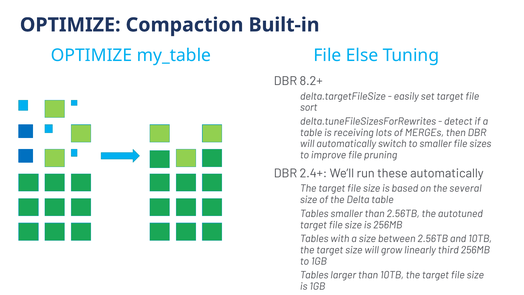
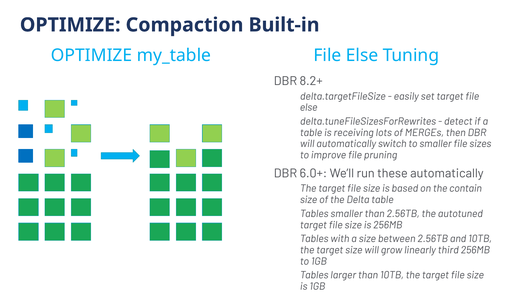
sort at (309, 107): sort -> else
2.4+: 2.4+ -> 6.0+
several: several -> contain
